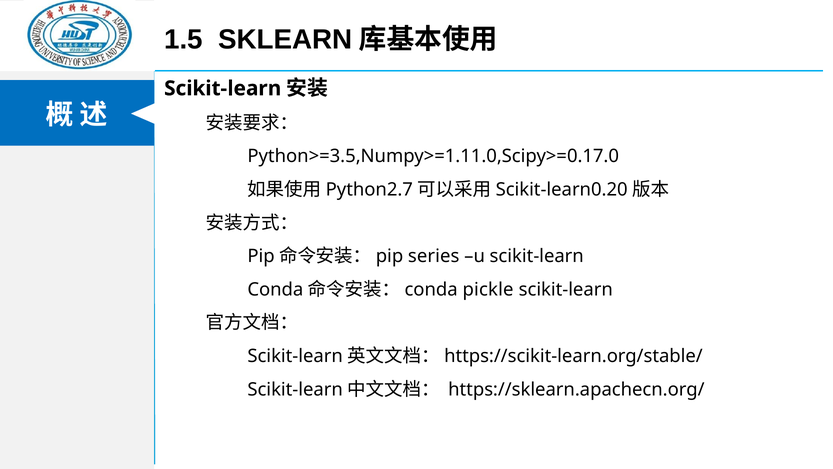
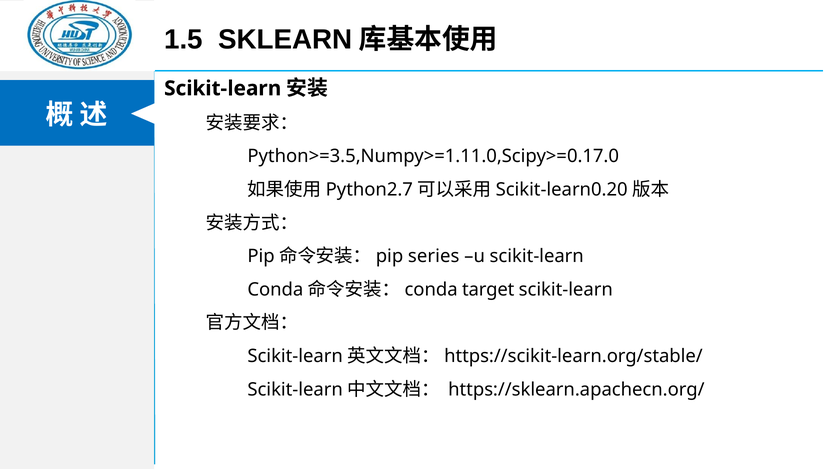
pickle: pickle -> target
